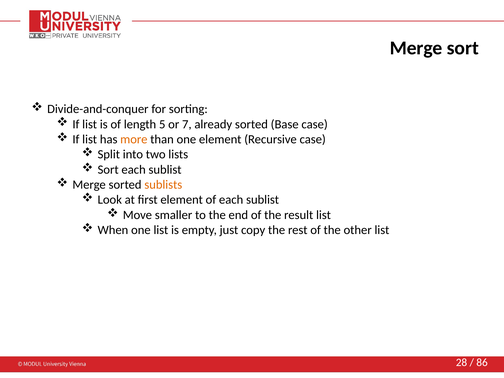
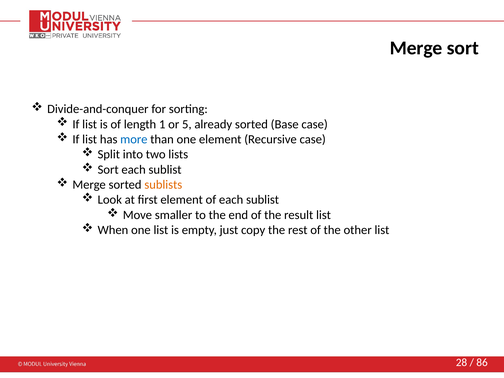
5: 5 -> 1
7: 7 -> 5
more colour: orange -> blue
